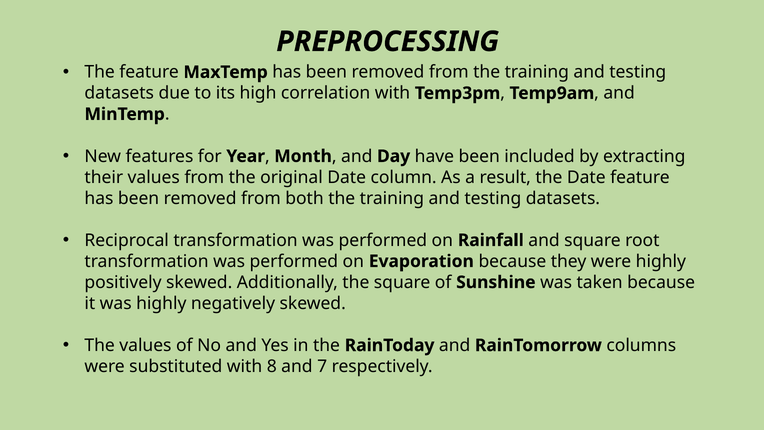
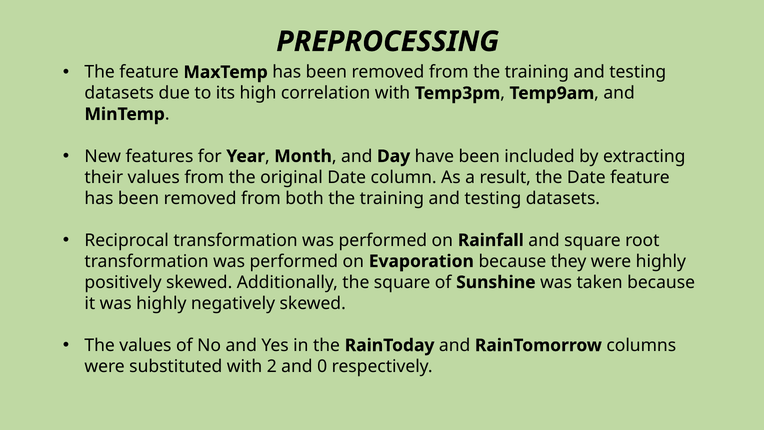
8: 8 -> 2
7: 7 -> 0
